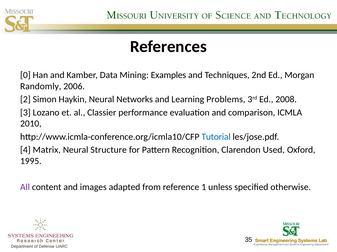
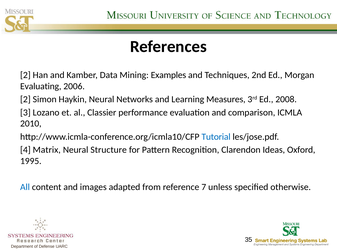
0 at (25, 75): 0 -> 2
Randomly: Randomly -> Evaluating
Problems: Problems -> Measures
Used: Used -> Ideas
All colour: purple -> blue
1: 1 -> 7
